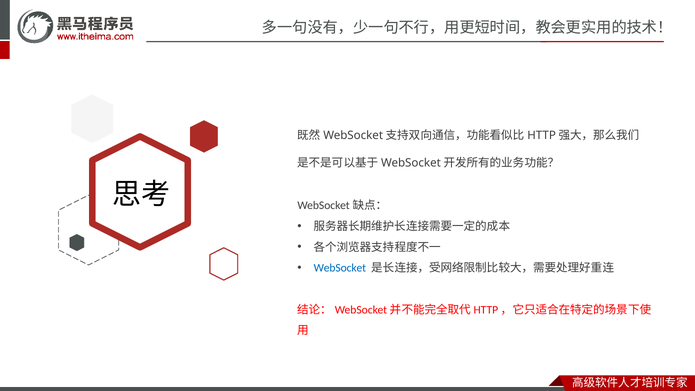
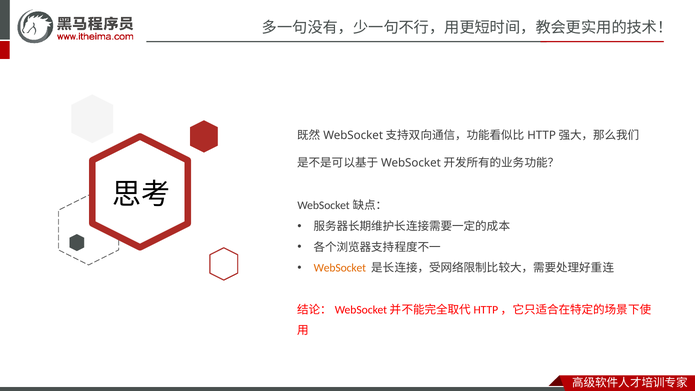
WebSocket colour: blue -> orange
